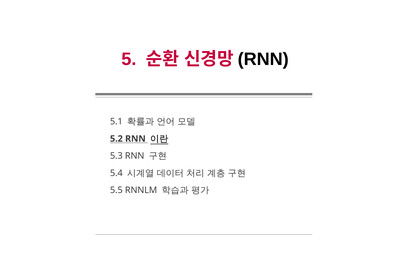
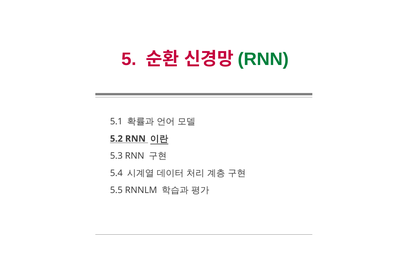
RNN at (263, 59) colour: black -> green
